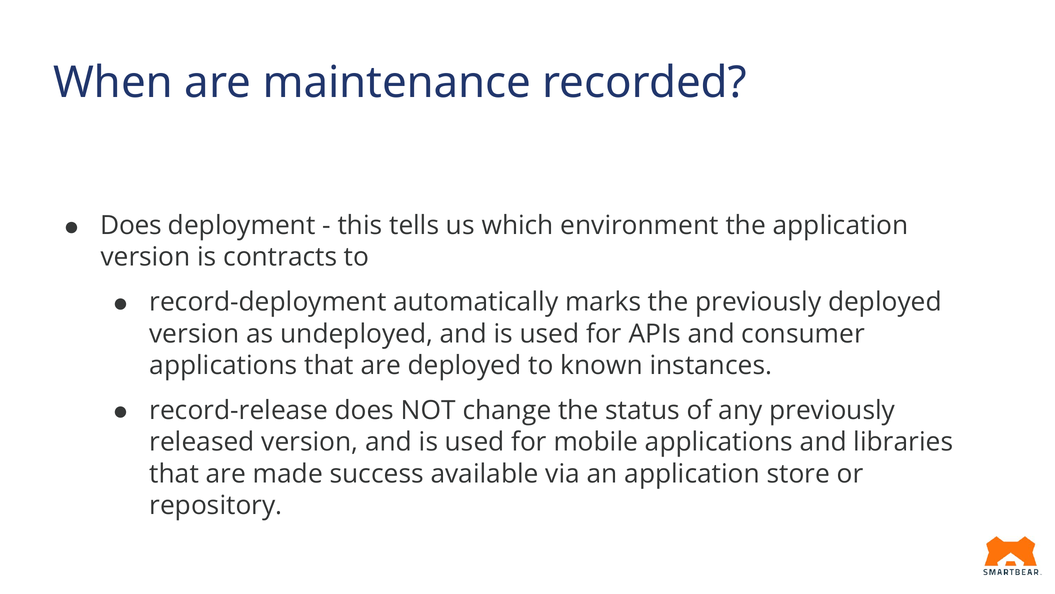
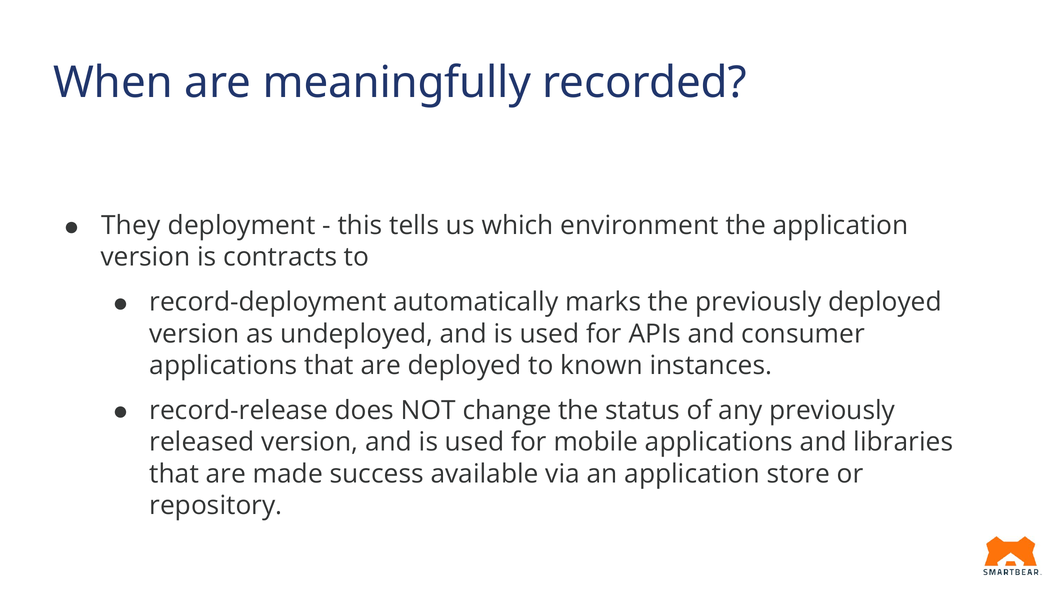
maintenance: maintenance -> meaningfully
Does at (131, 225): Does -> They
